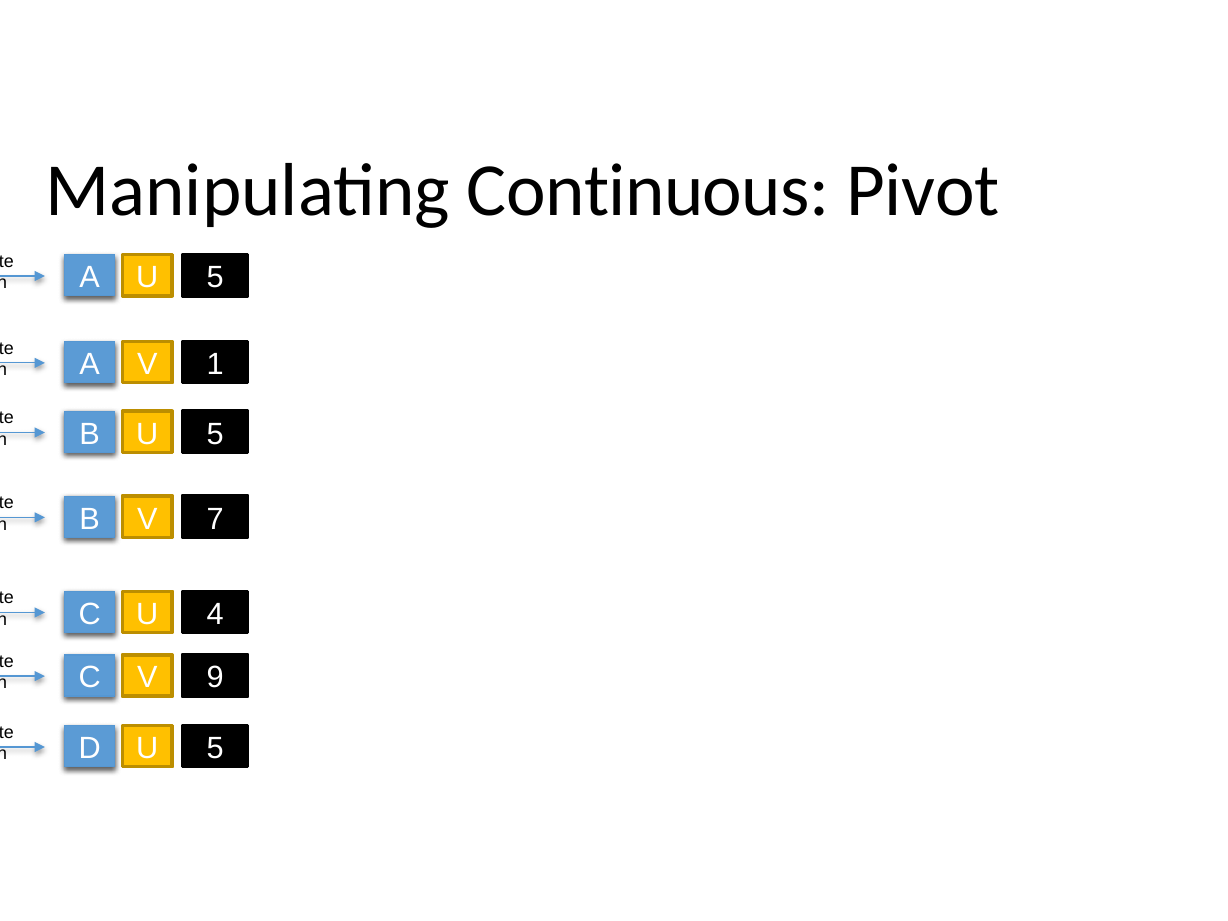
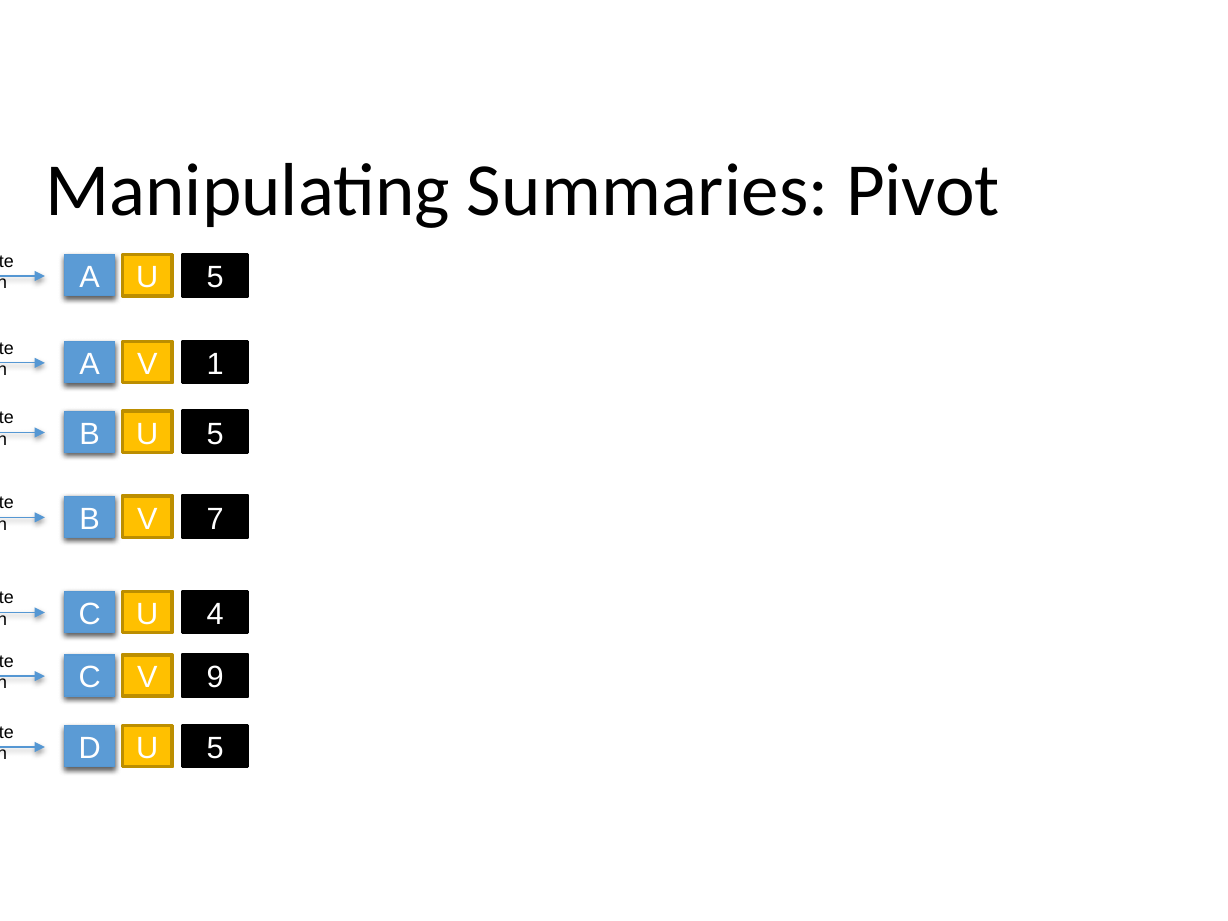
Continuous: Continuous -> Summaries
